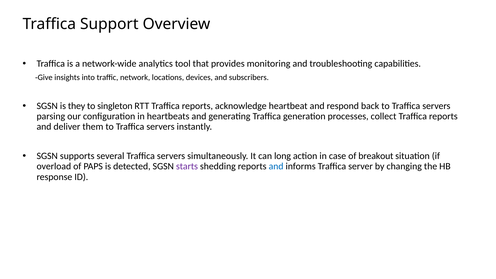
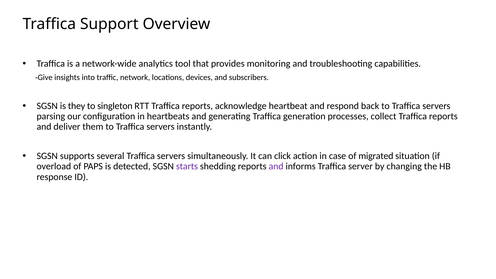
long: long -> click
breakout: breakout -> migrated
and at (276, 166) colour: blue -> purple
